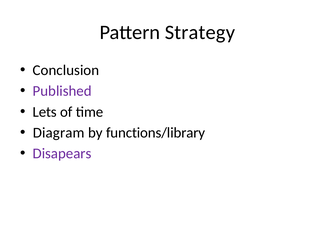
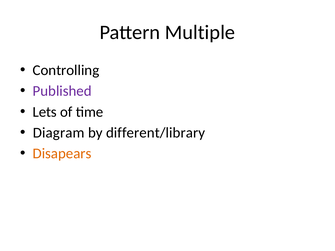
Strategy: Strategy -> Multiple
Conclusion: Conclusion -> Controlling
functions/library: functions/library -> different/library
Disapears colour: purple -> orange
